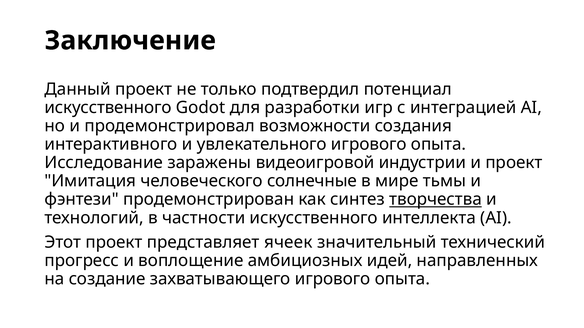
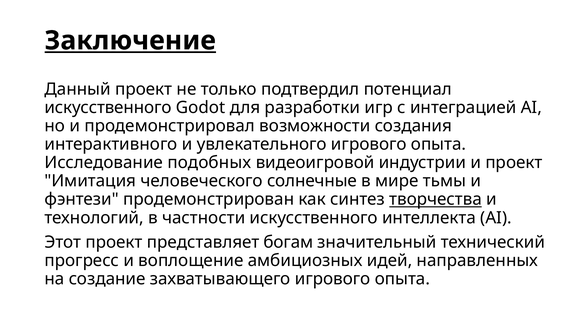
Заключение underline: none -> present
заражены: заражены -> подобных
ячеек: ячеек -> богам
